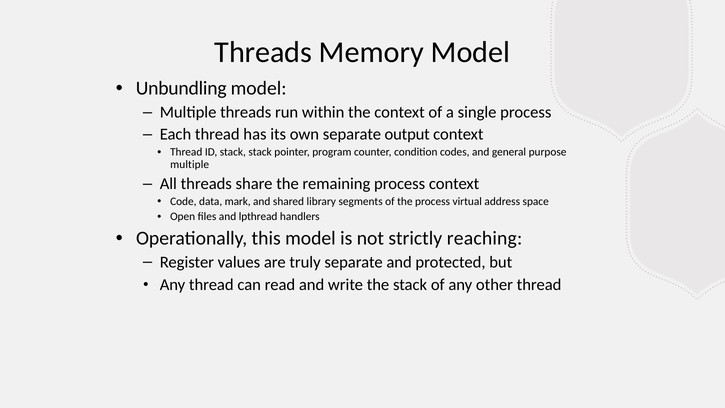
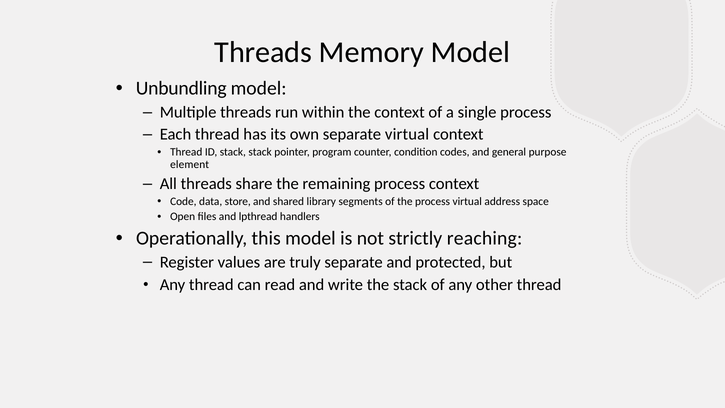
separate output: output -> virtual
multiple at (190, 164): multiple -> element
mark: mark -> store
